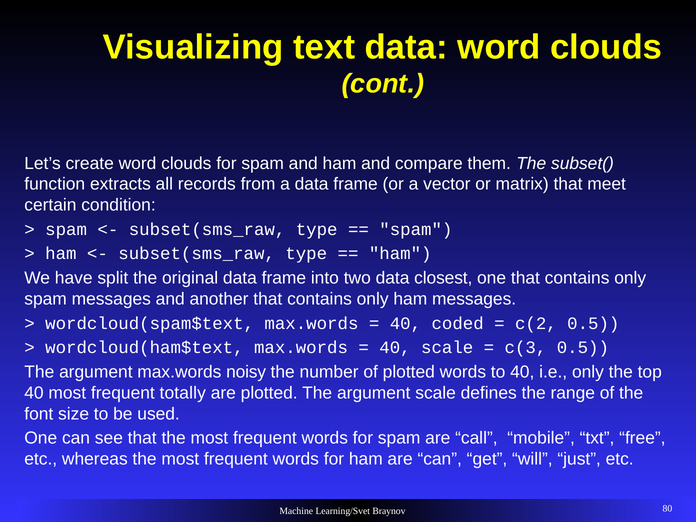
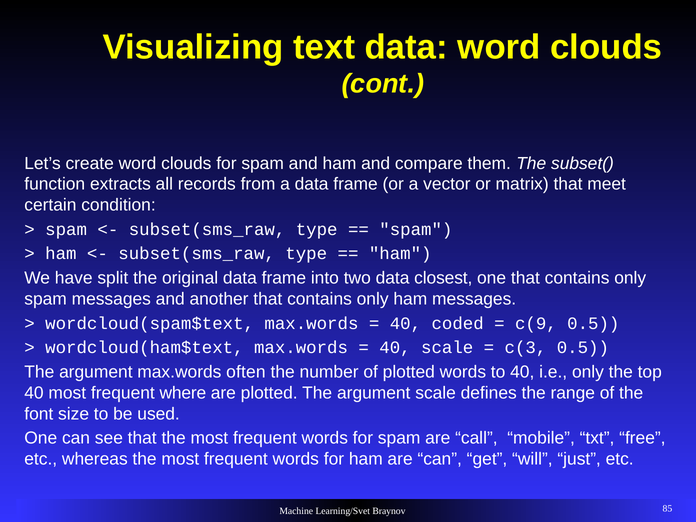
c(2: c(2 -> c(9
noisy: noisy -> often
totally: totally -> where
80: 80 -> 85
